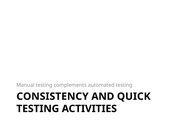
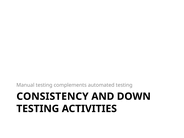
QUICK: QUICK -> DOWN
